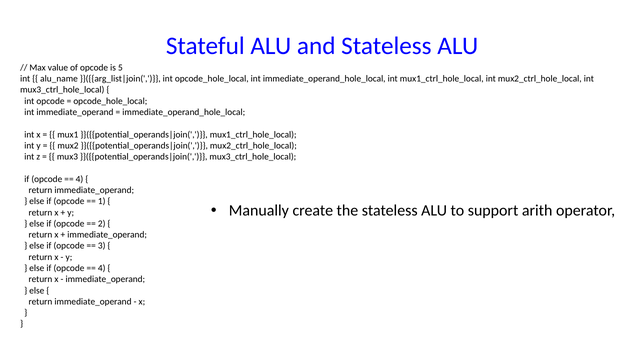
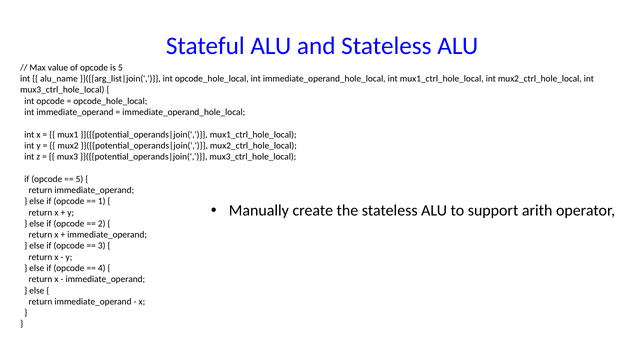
4 at (80, 179): 4 -> 5
